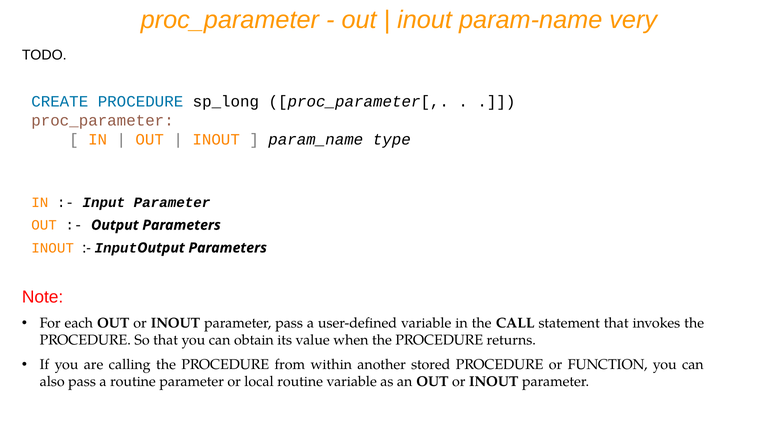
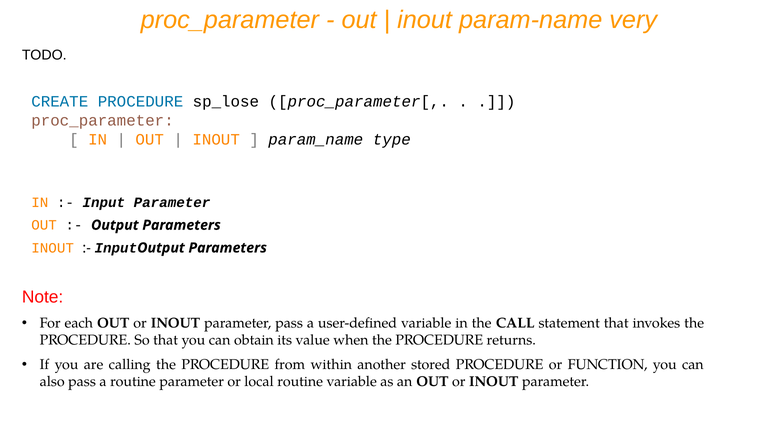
sp_long: sp_long -> sp_lose
